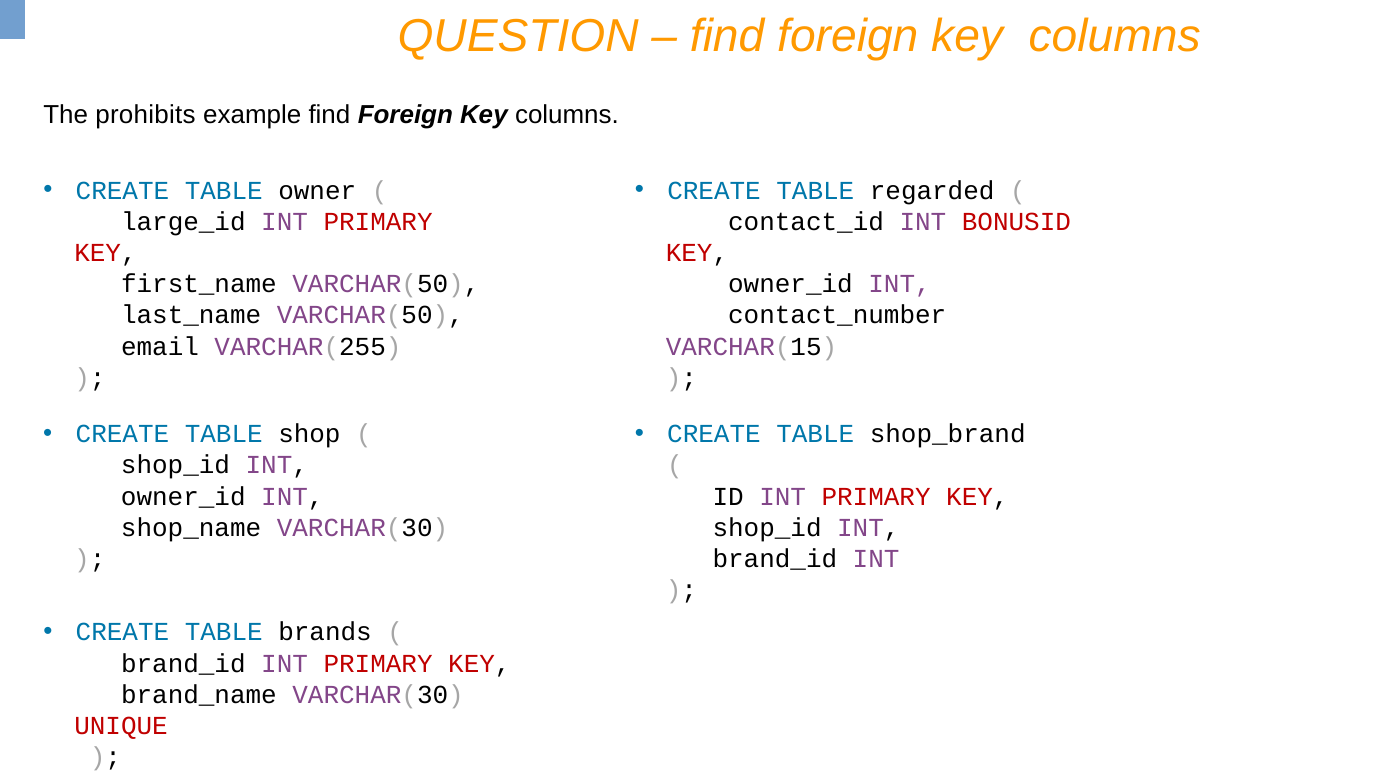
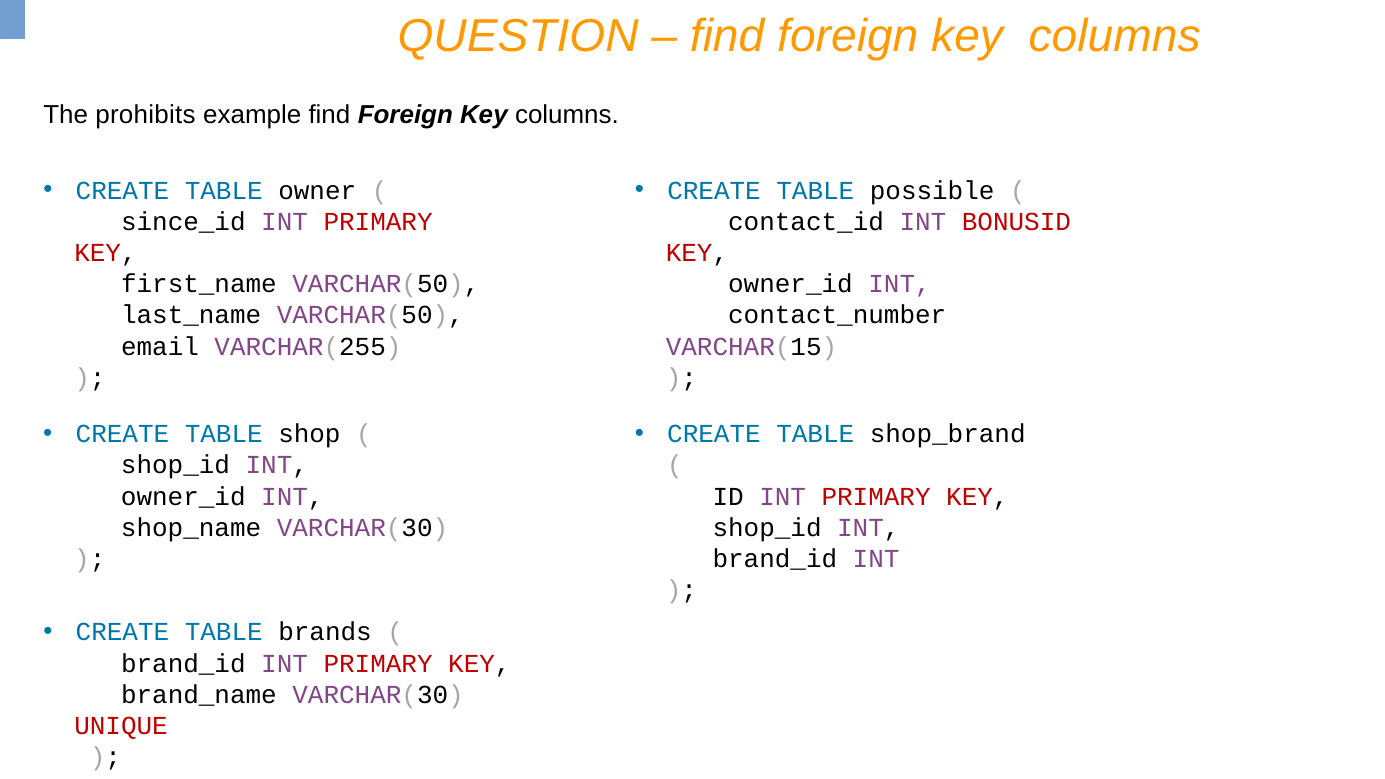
regarded: regarded -> possible
large_id: large_id -> since_id
